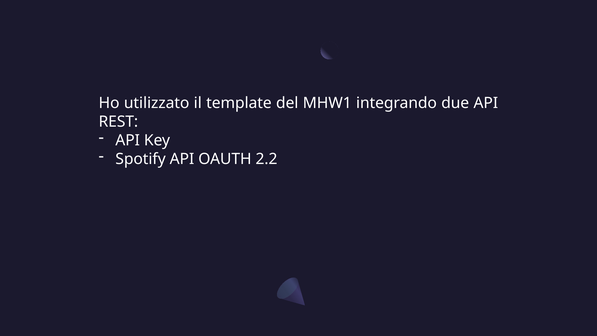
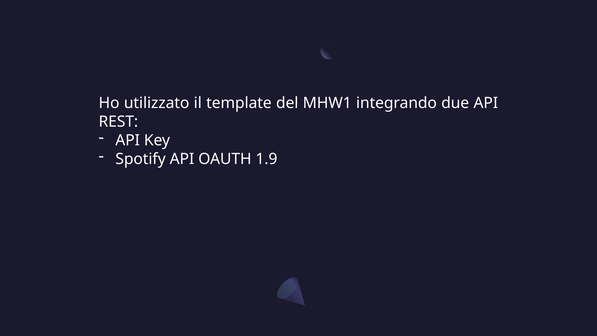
2.2: 2.2 -> 1.9
